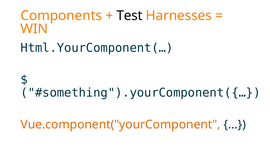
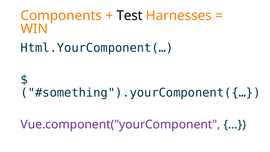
Vue.component("yourComponent colour: orange -> purple
